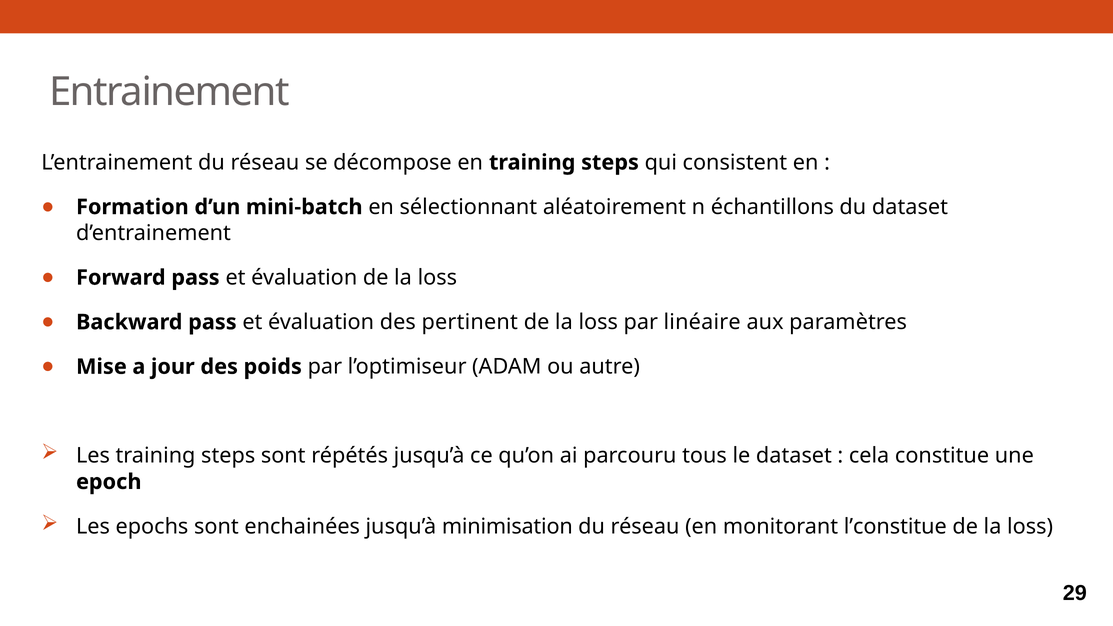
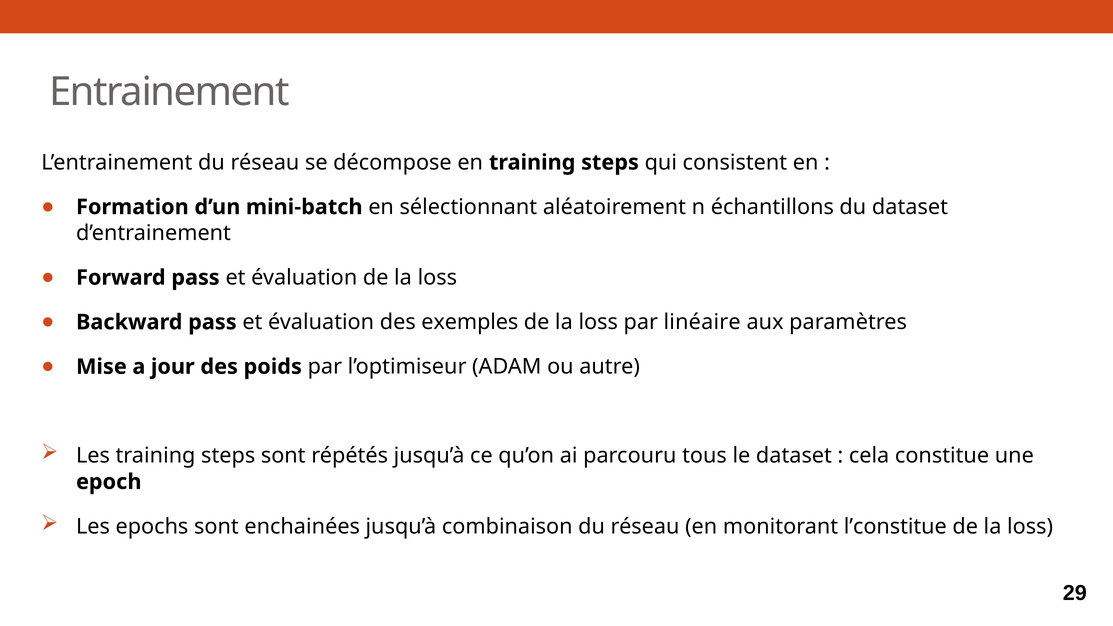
pertinent: pertinent -> exemples
minimisation: minimisation -> combinaison
